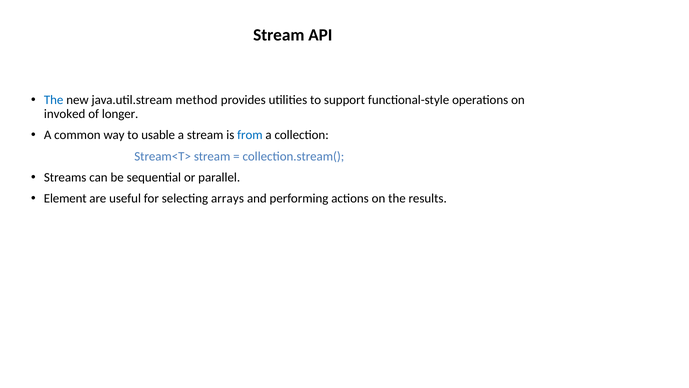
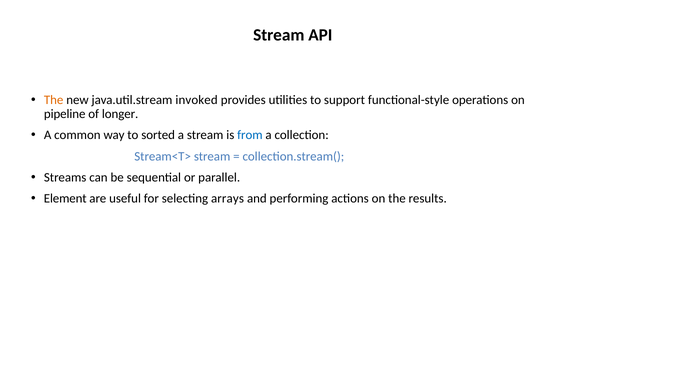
The at (54, 100) colour: blue -> orange
method: method -> invoked
invoked: invoked -> pipeline
usable: usable -> sorted
